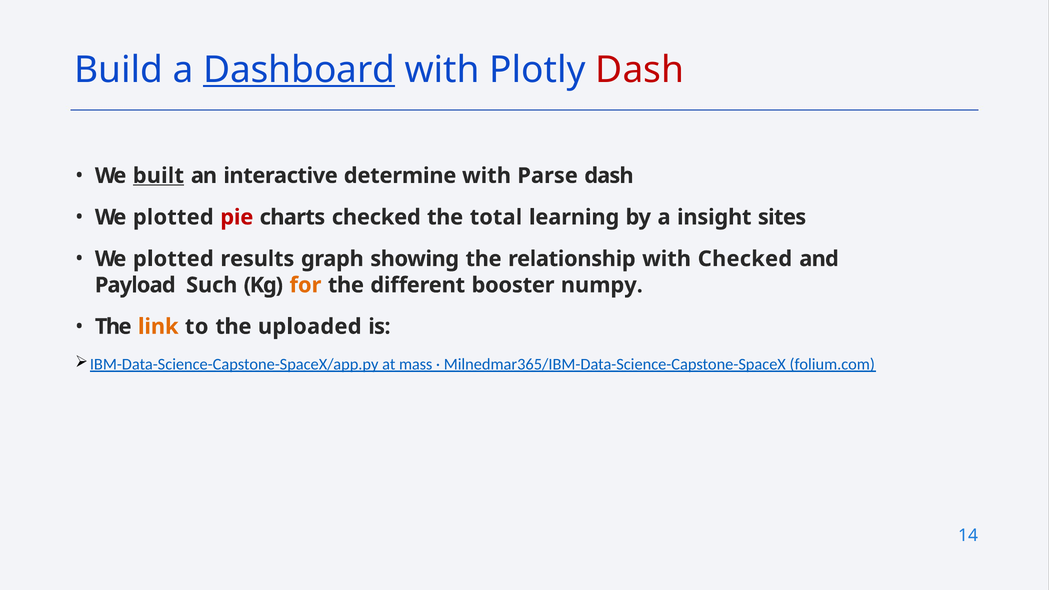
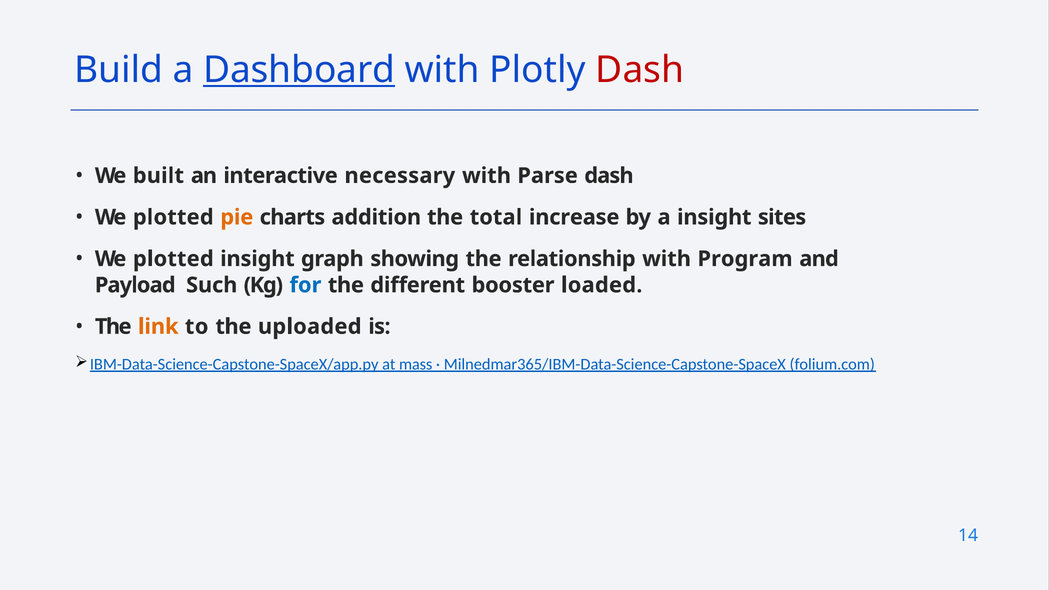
built underline: present -> none
determine: determine -> necessary
pie colour: red -> orange
charts checked: checked -> addition
learning: learning -> increase
plotted results: results -> insight
with Checked: Checked -> Program
for colour: orange -> blue
numpy: numpy -> loaded
